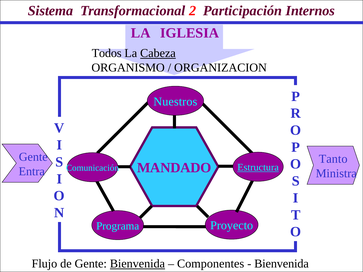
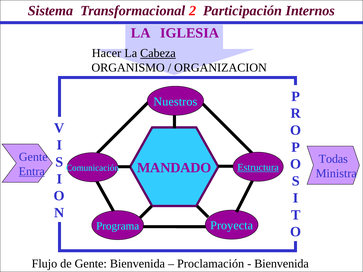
Todos: Todos -> Hacer
Tanto: Tanto -> Todas
Entra underline: none -> present
Proyecto: Proyecto -> Proyecta
Bienvenida at (137, 264) underline: present -> none
Componentes: Componentes -> Proclamación
